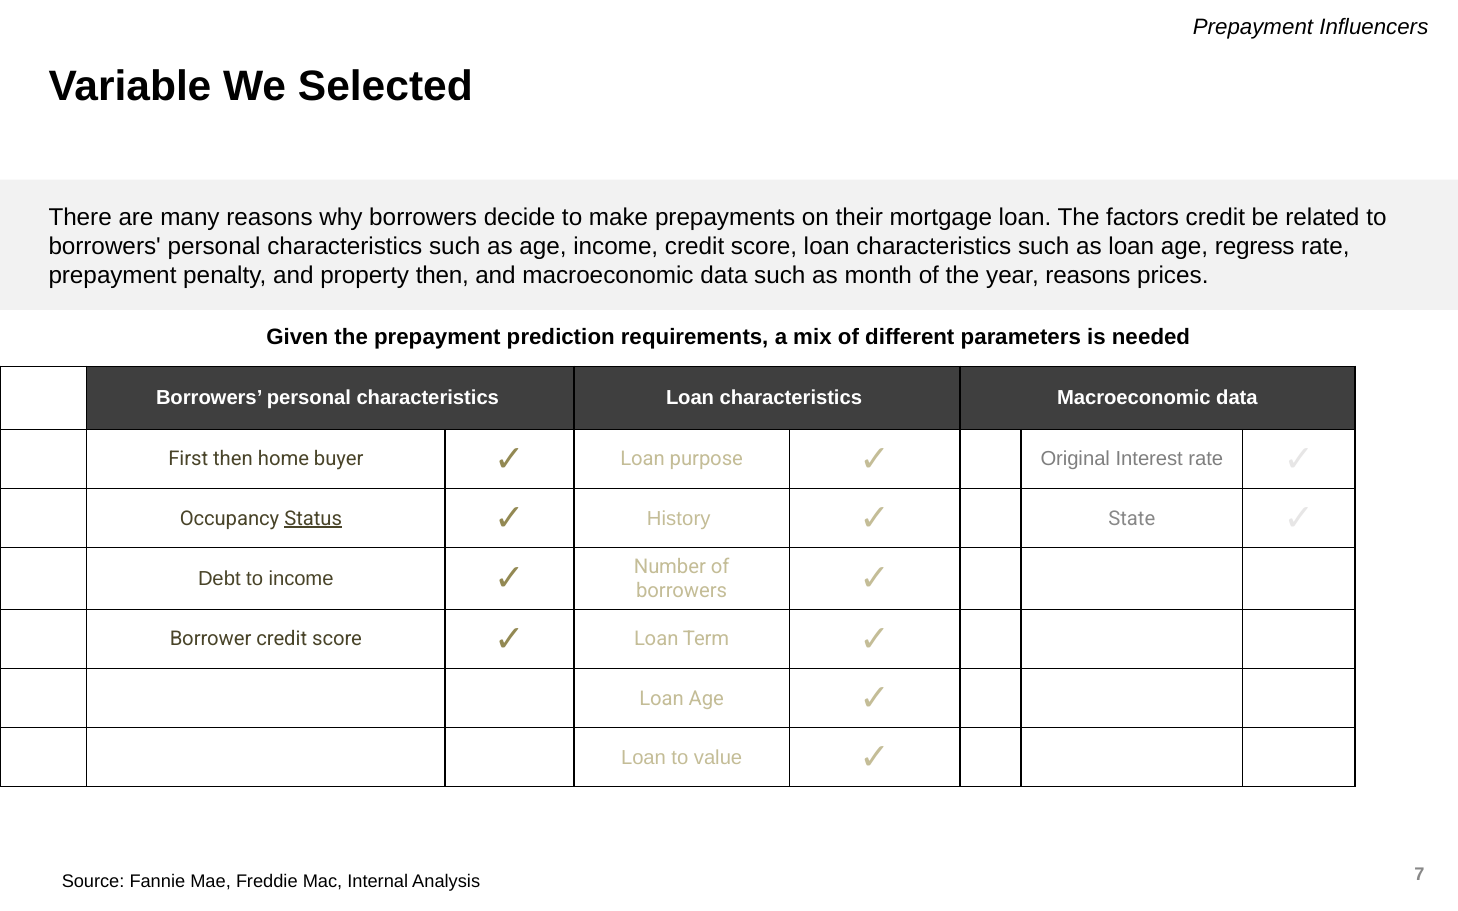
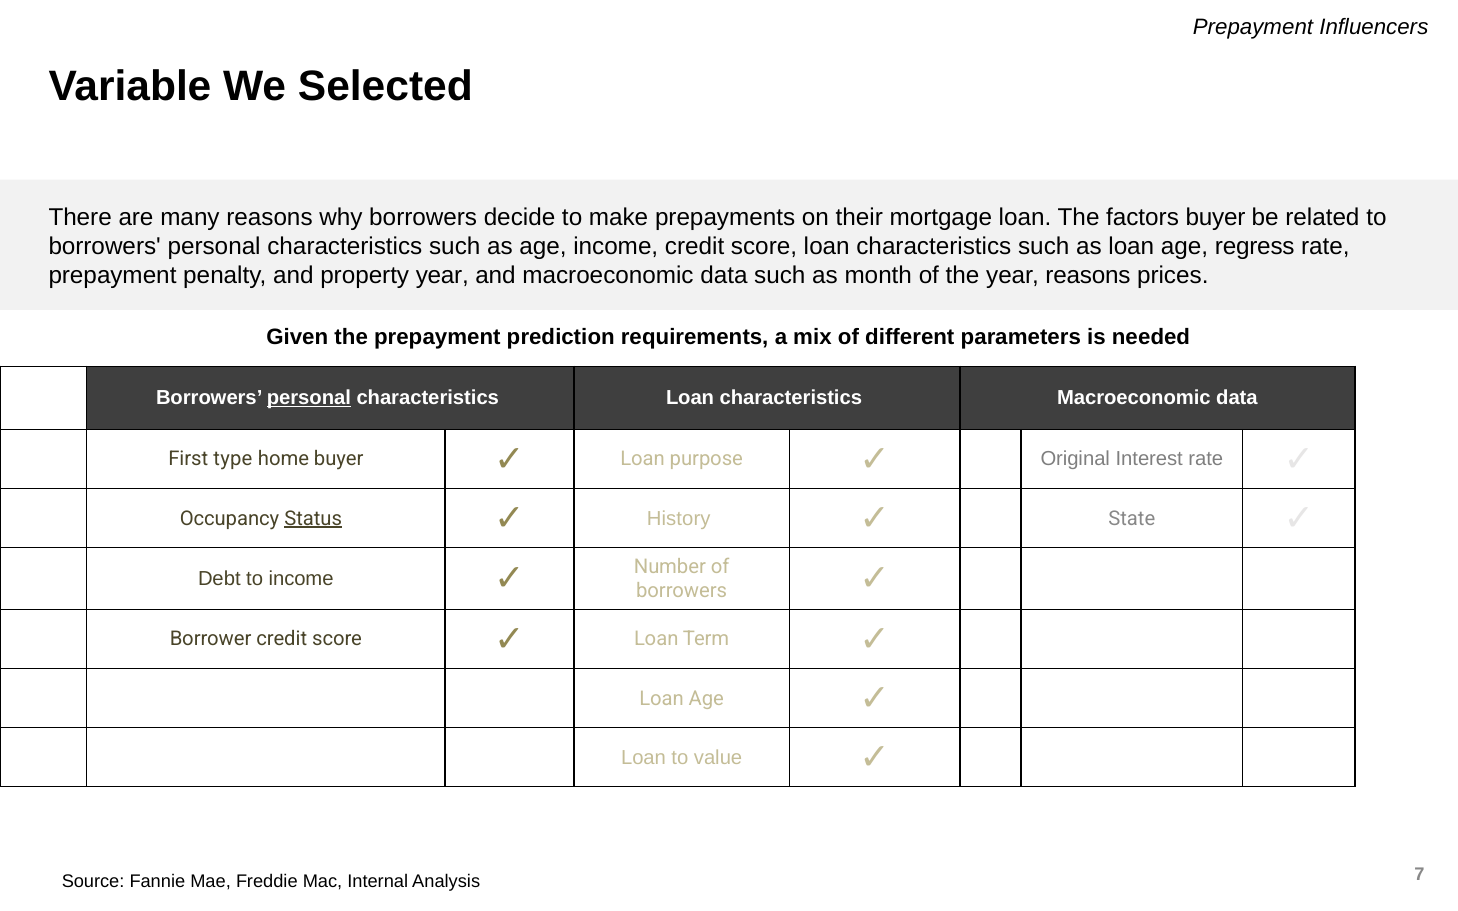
factors credit: credit -> buyer
property then: then -> year
personal at (309, 398) underline: none -> present
First then: then -> type
